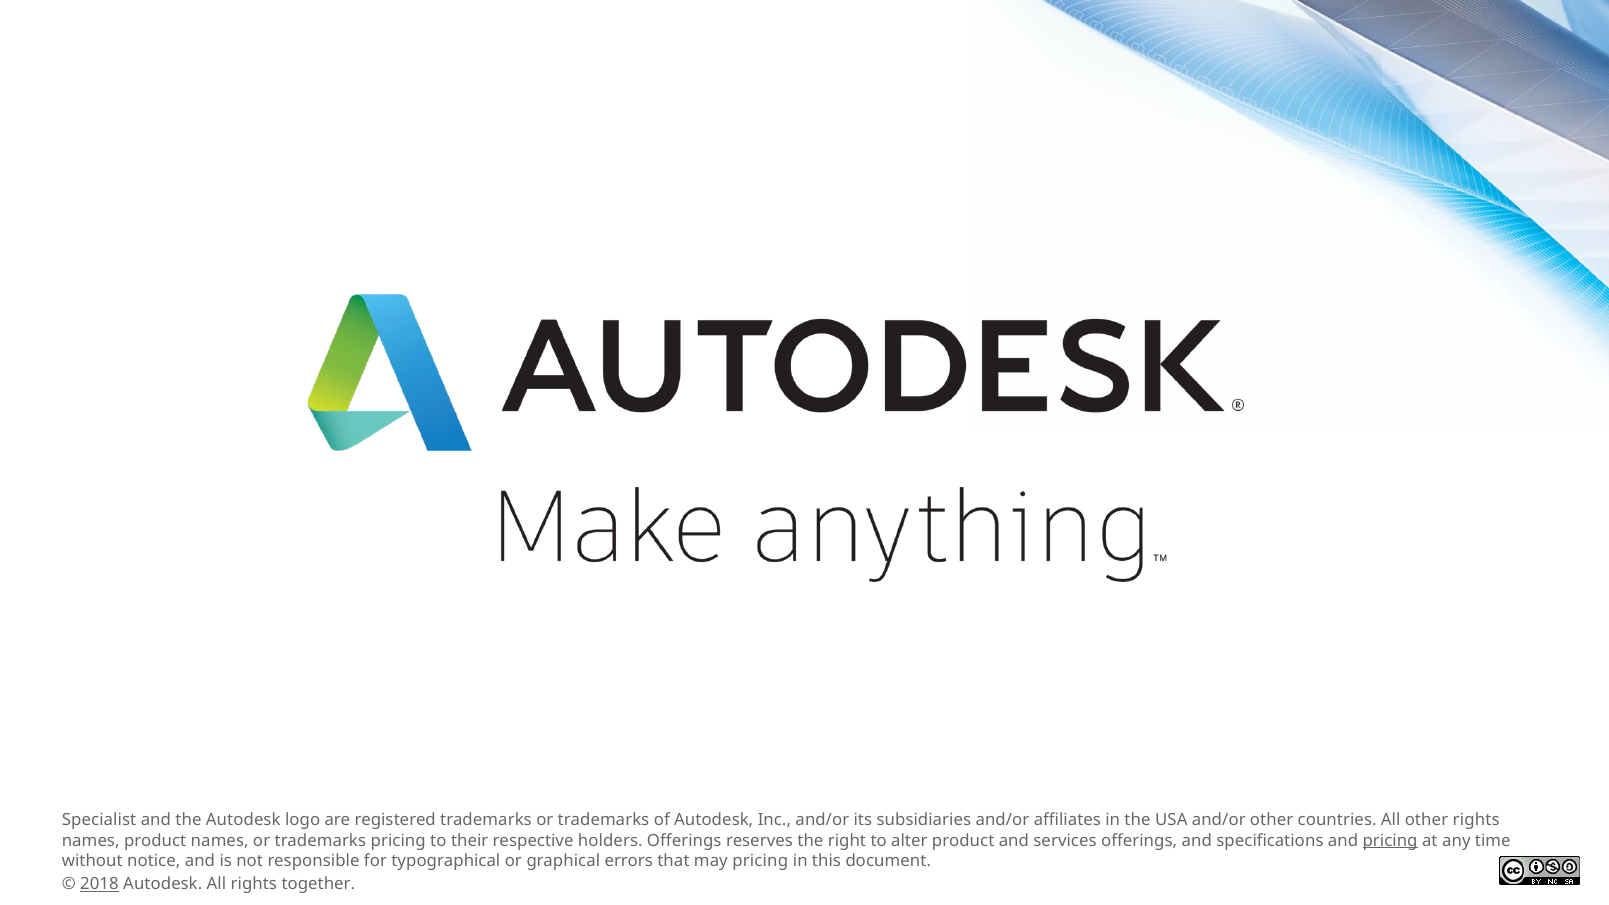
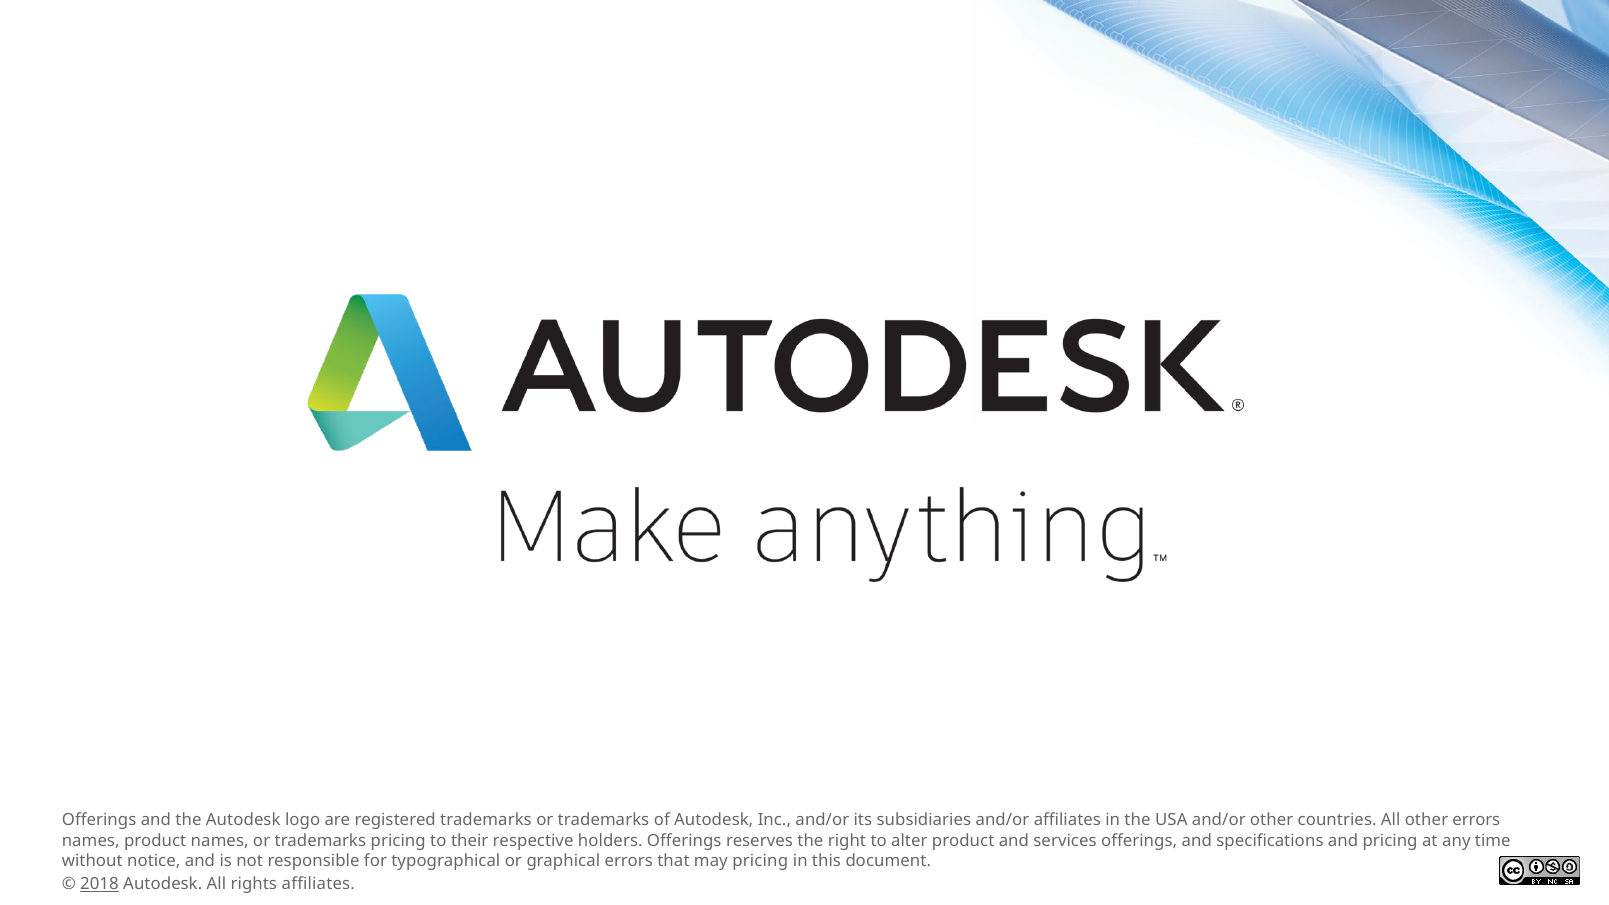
Specialist at (99, 820): Specialist -> Offerings
other rights: rights -> errors
pricing at (1390, 841) underline: present -> none
rights together: together -> affiliates
